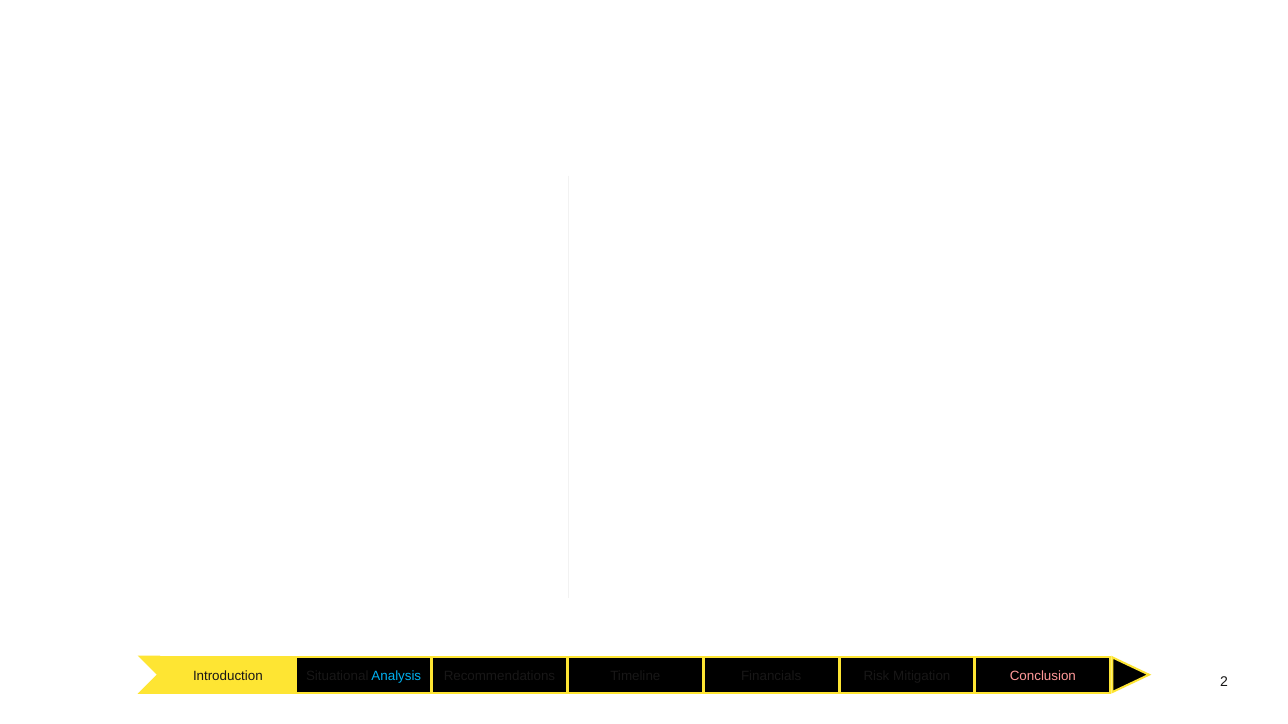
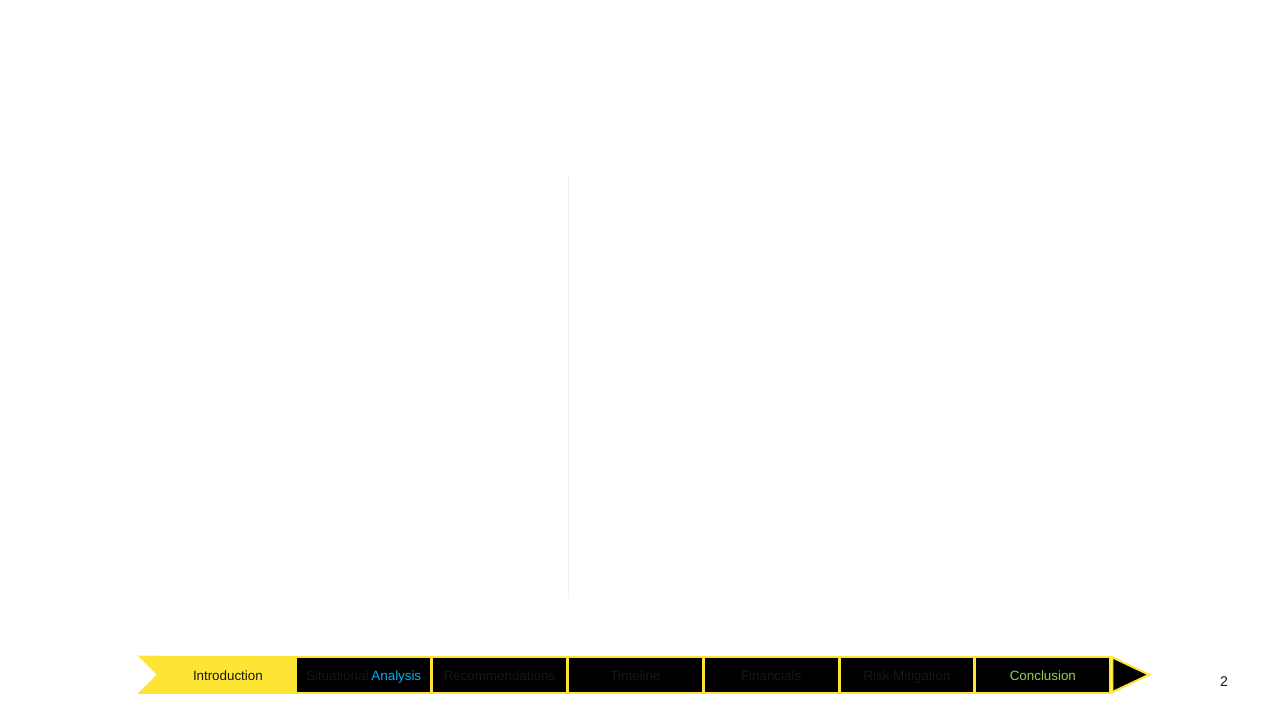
Conclusion colour: pink -> light green
